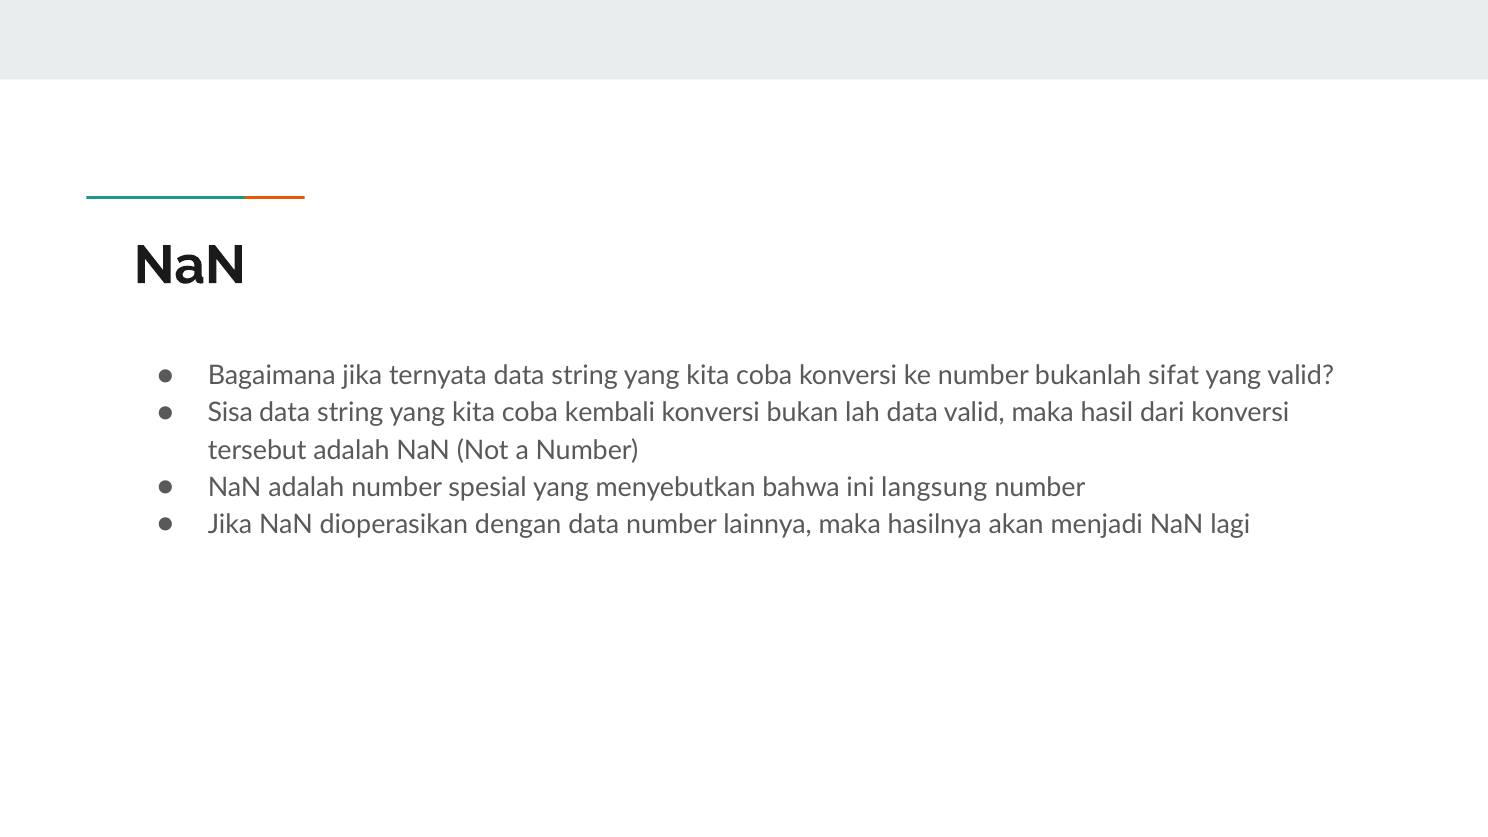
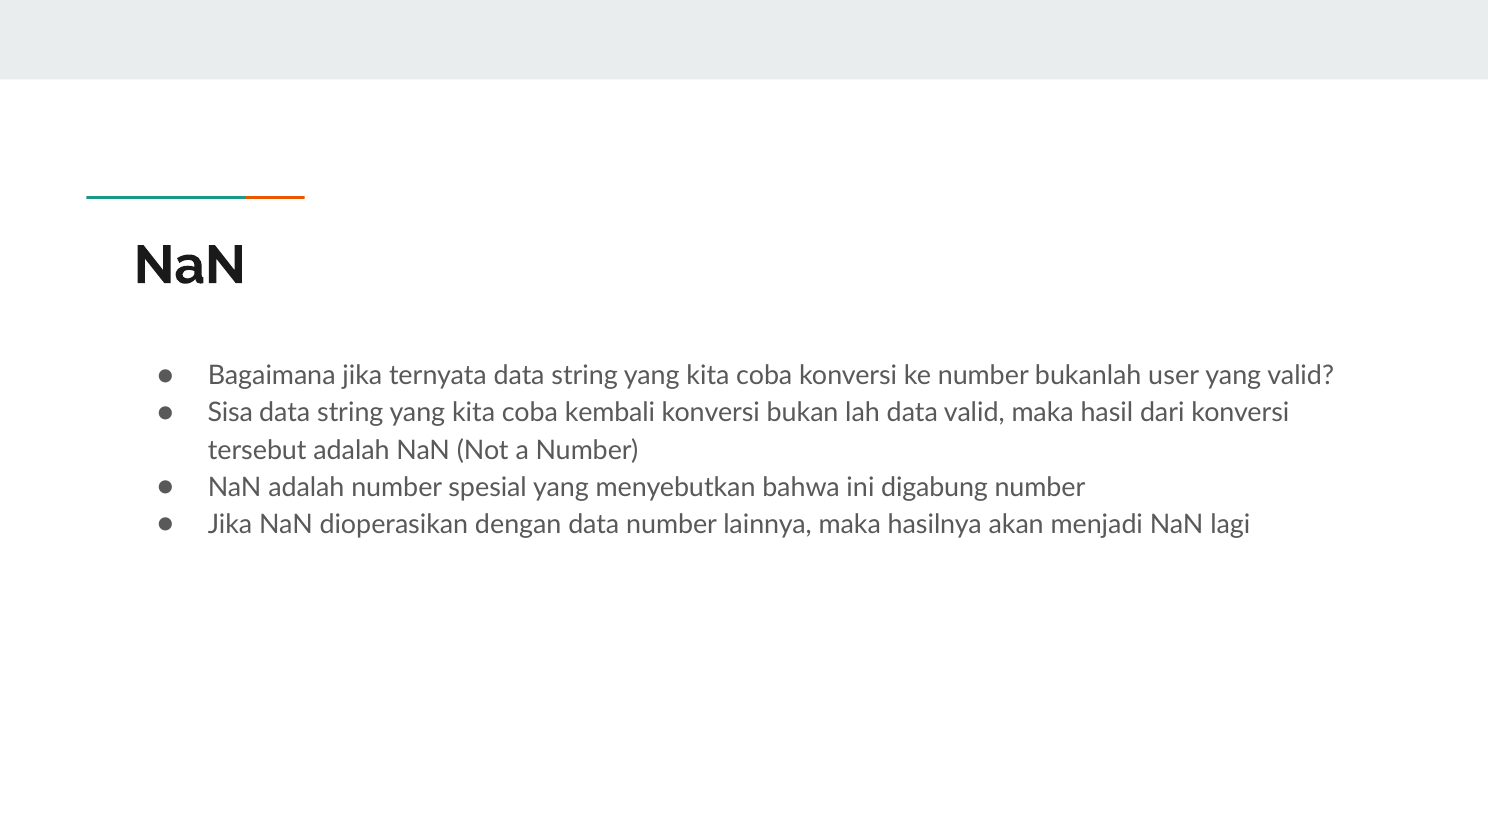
sifat: sifat -> user
langsung: langsung -> digabung
